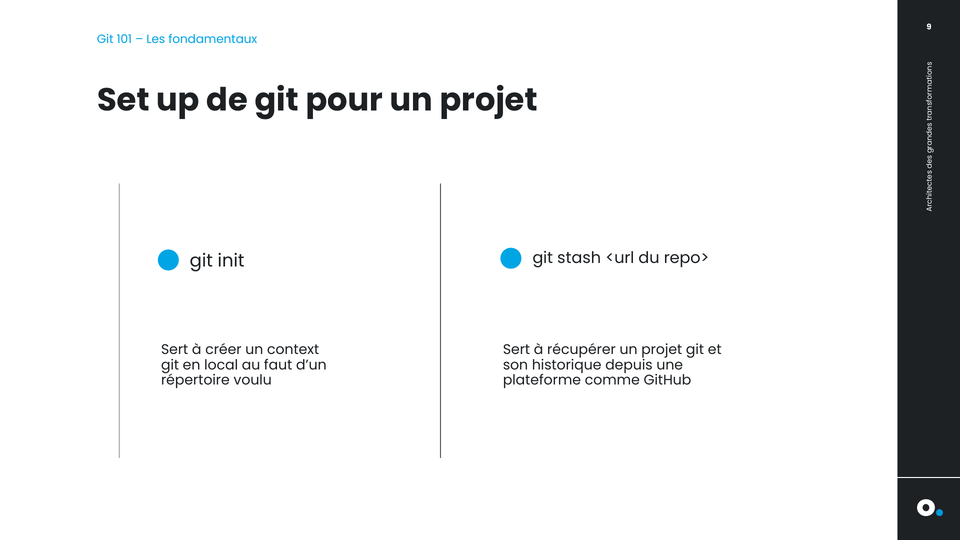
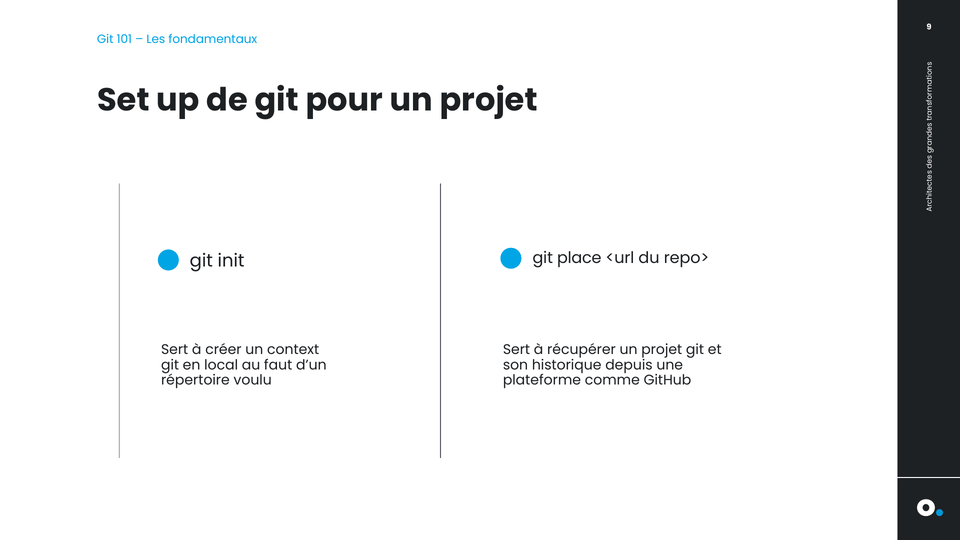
stash: stash -> place
